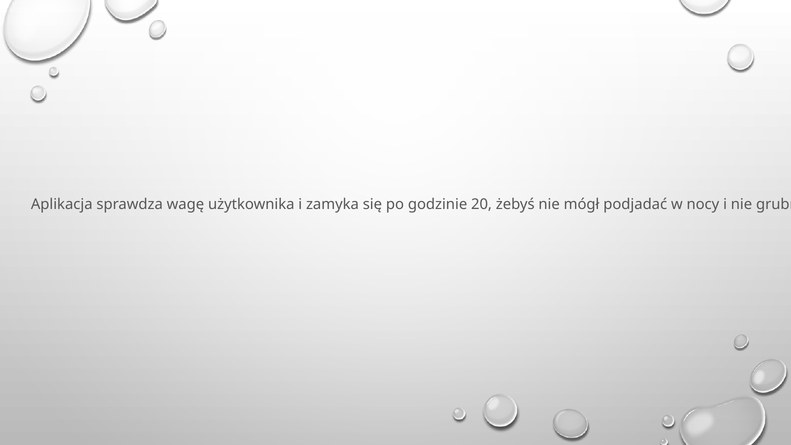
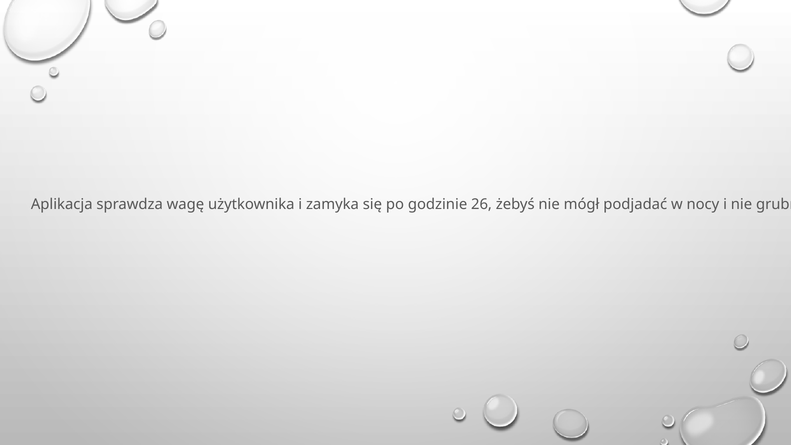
20: 20 -> 26
